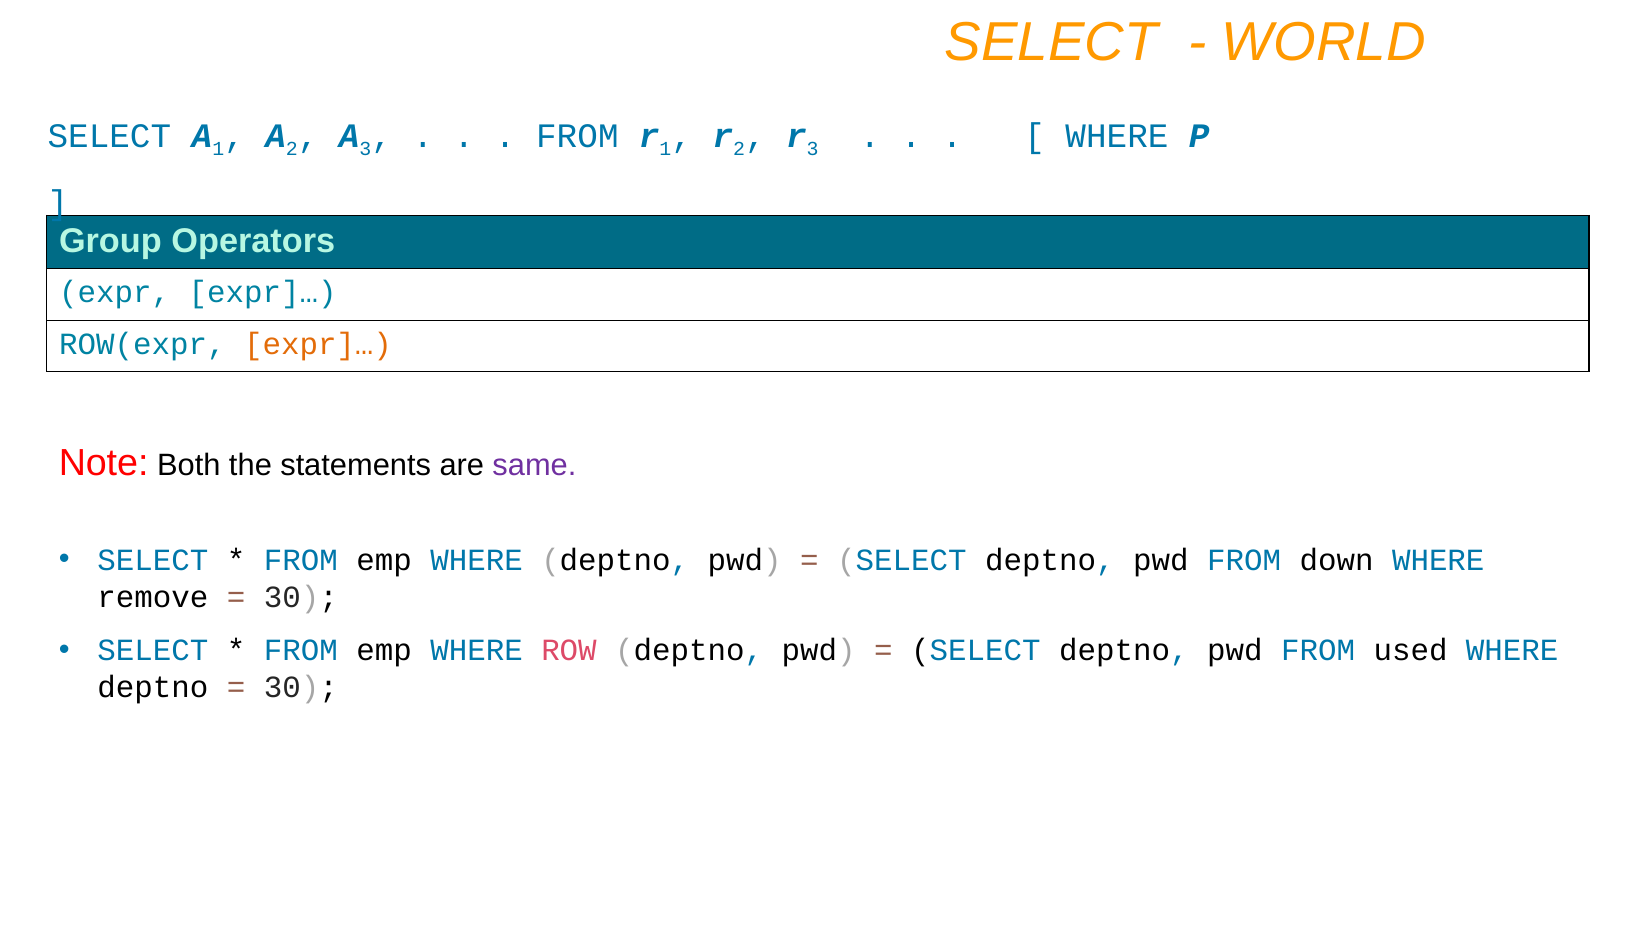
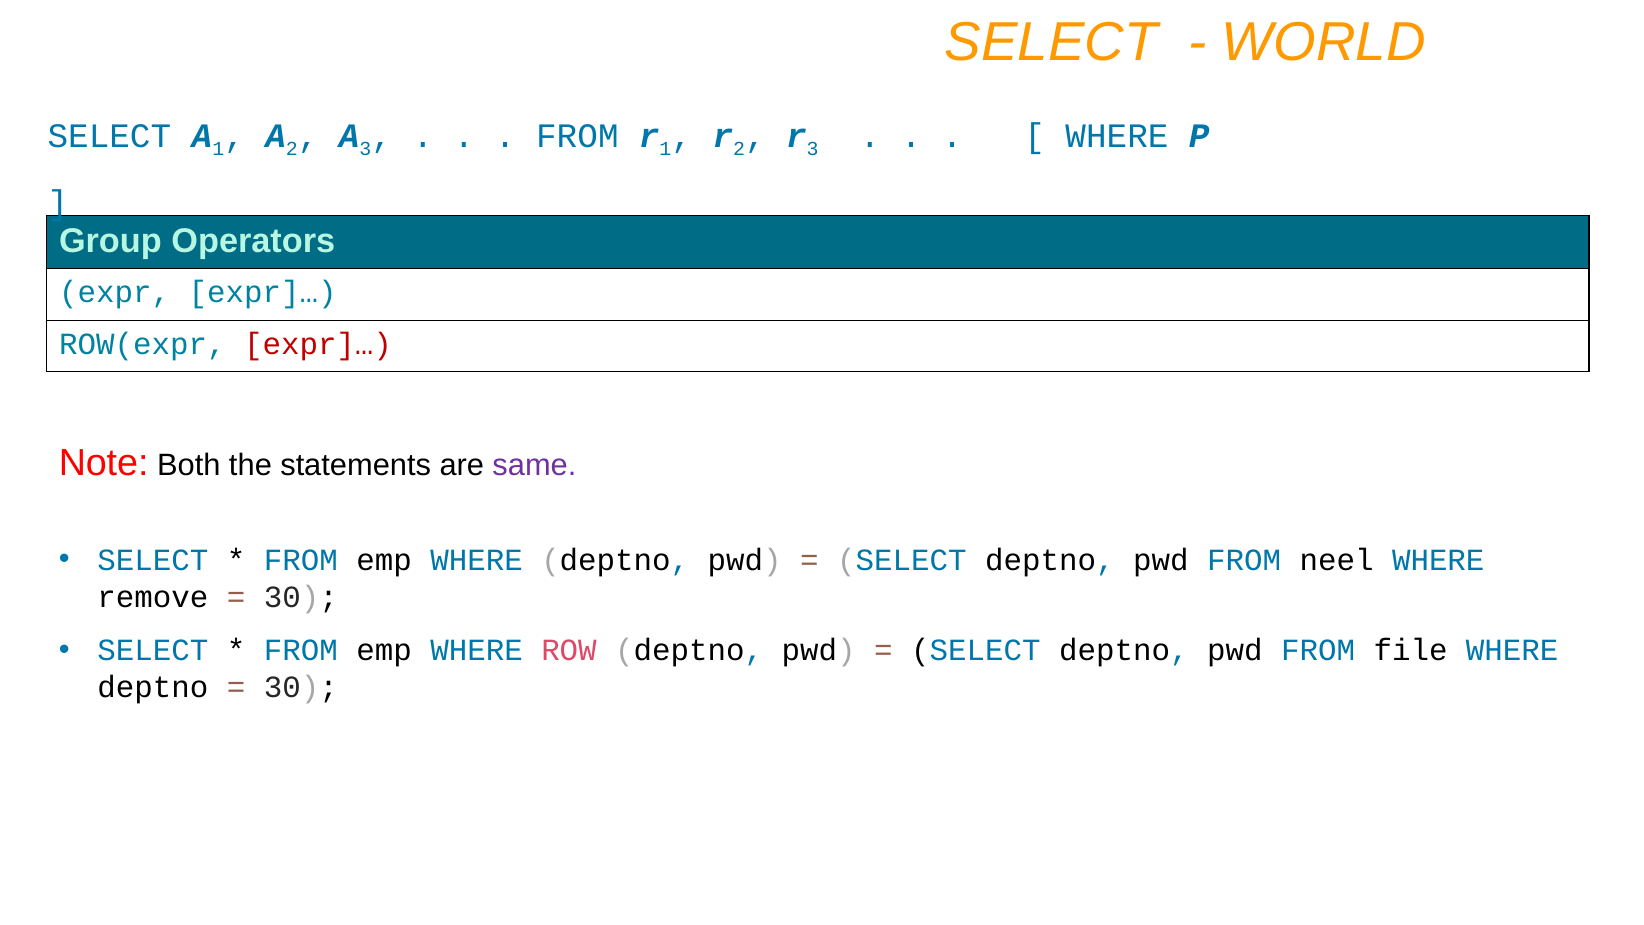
expr]… at (318, 344) colour: orange -> red
down: down -> neel
used: used -> file
